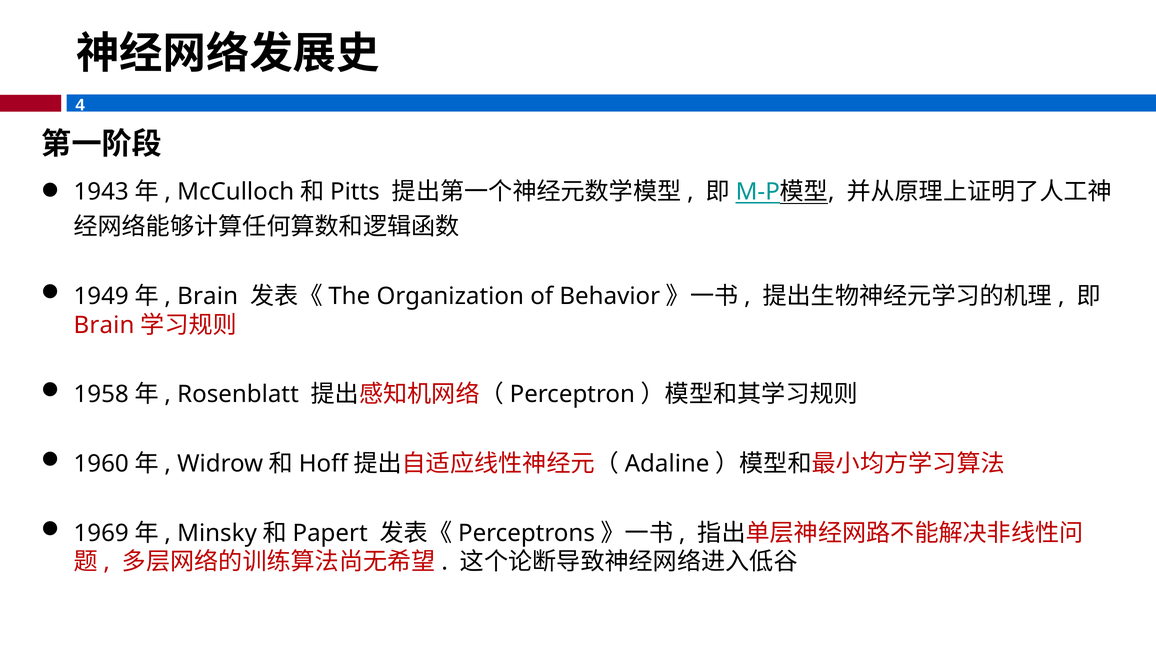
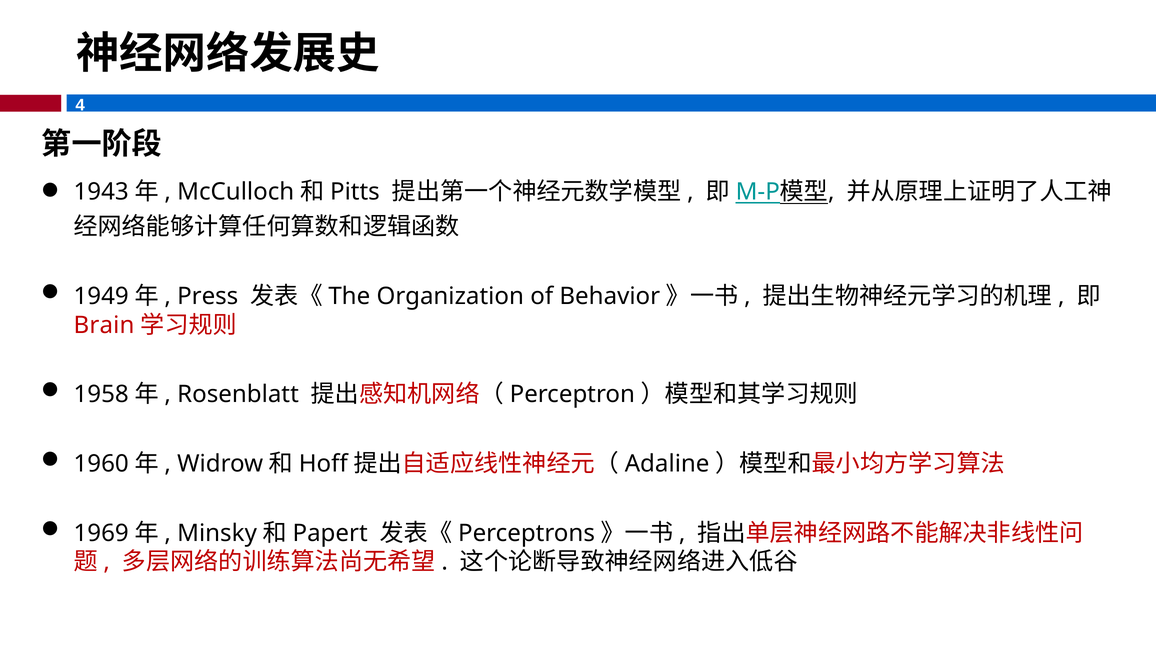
Brain at (208, 296): Brain -> Press
